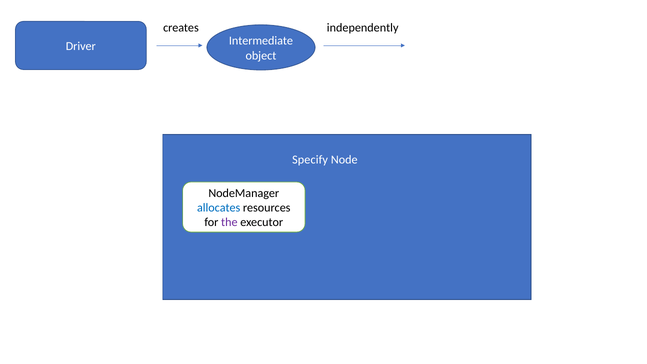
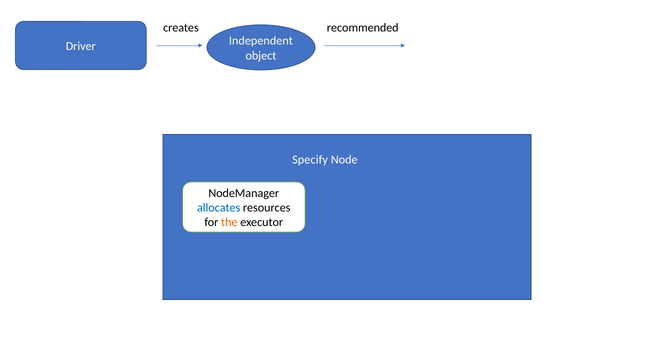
independently: independently -> recommended
Intermediate: Intermediate -> Independent
the colour: purple -> orange
